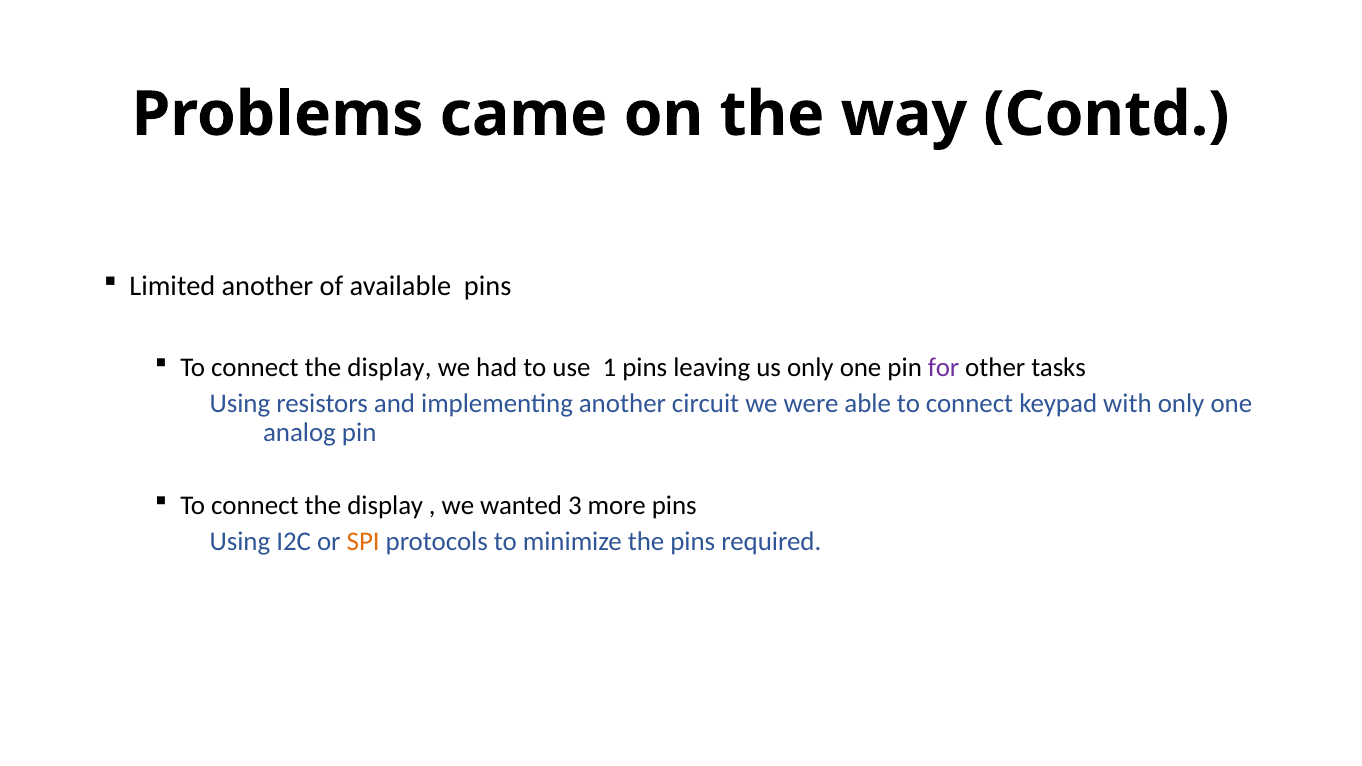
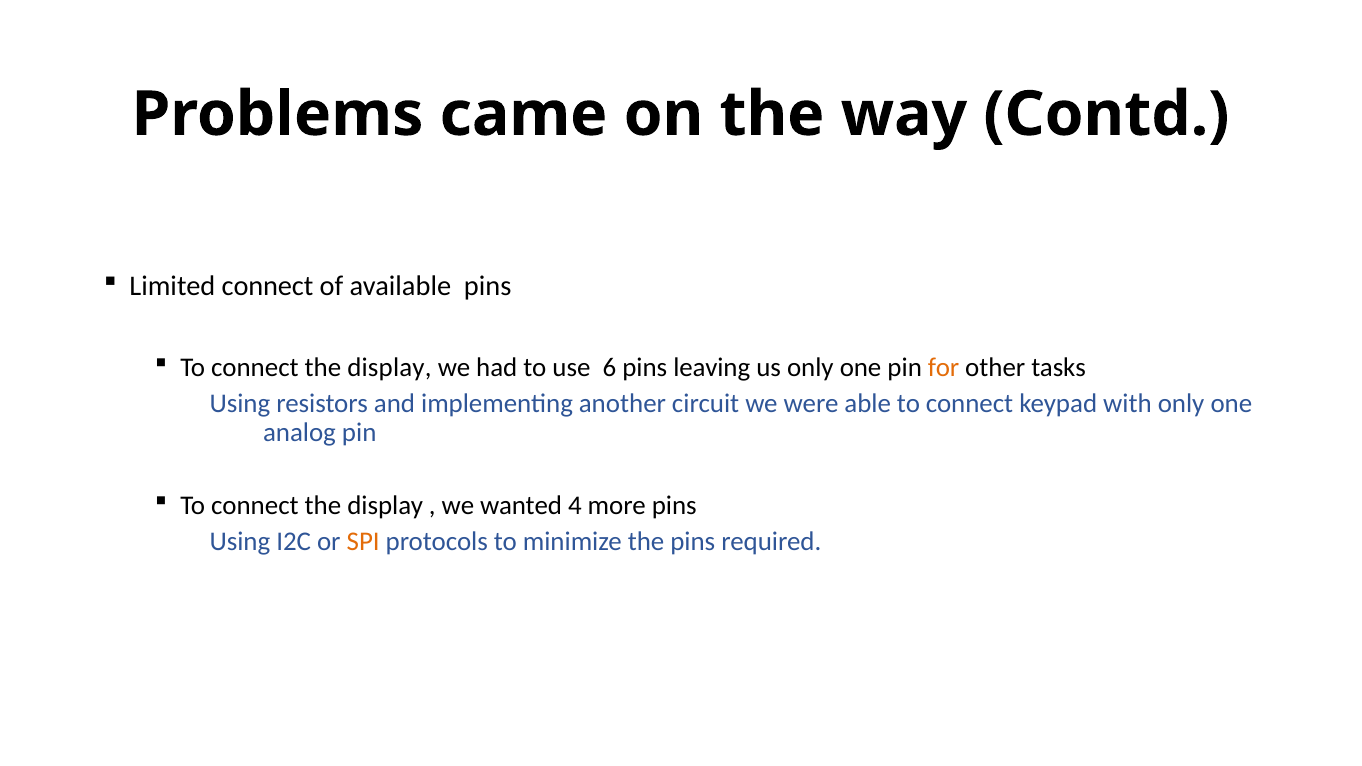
Limited another: another -> connect
1: 1 -> 6
for colour: purple -> orange
3: 3 -> 4
